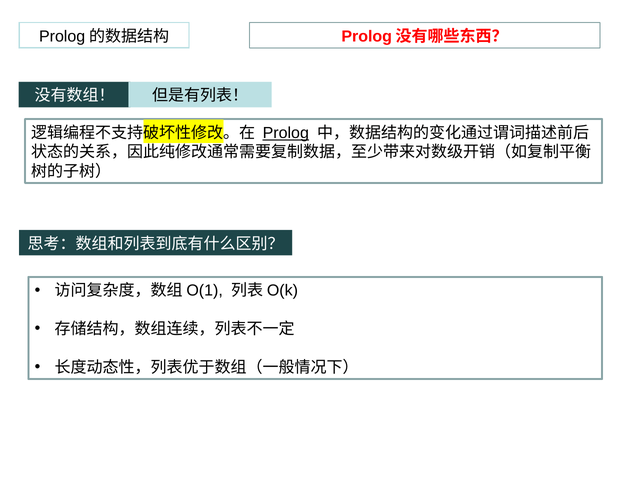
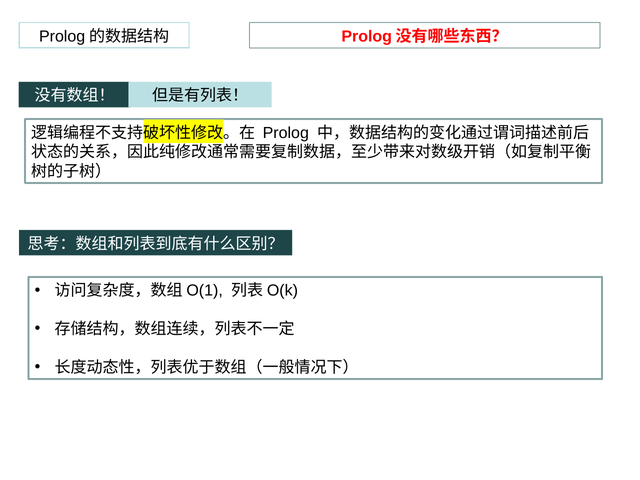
Prolog underline: present -> none
